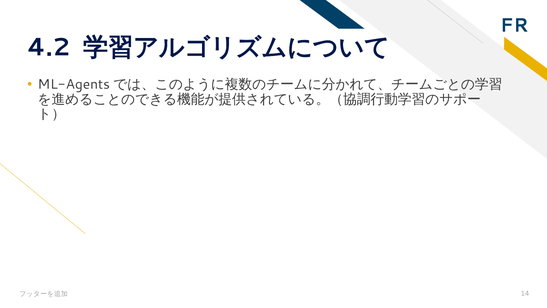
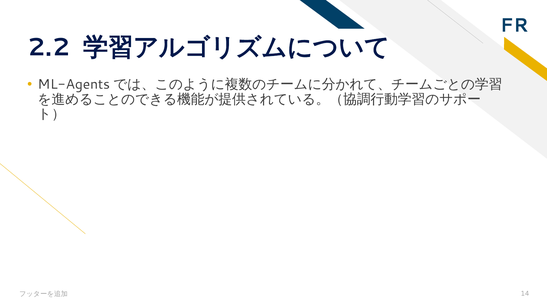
4.2: 4.2 -> 2.2
